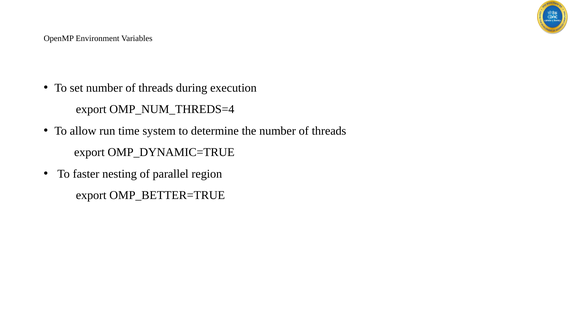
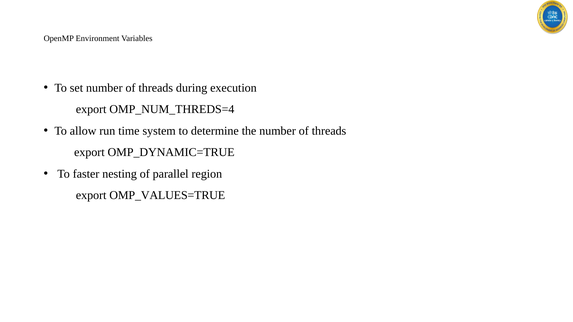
OMP_BETTER=TRUE: OMP_BETTER=TRUE -> OMP_VALUES=TRUE
